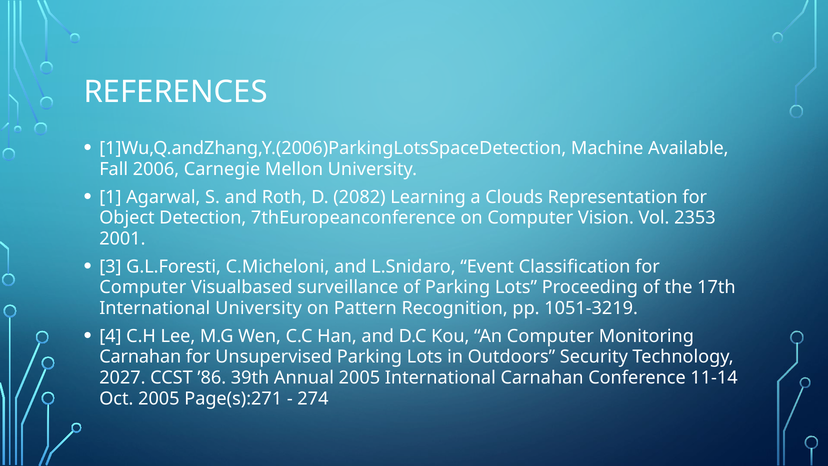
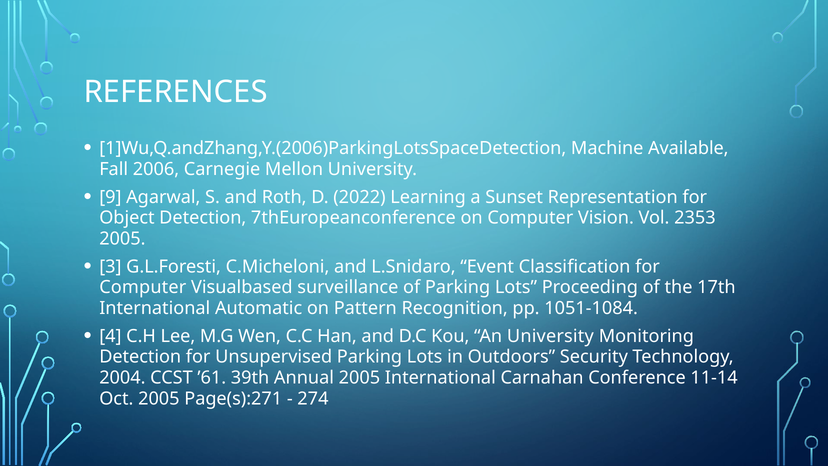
1: 1 -> 9
2082: 2082 -> 2022
Clouds: Clouds -> Sunset
2001 at (122, 239): 2001 -> 2005
International University: University -> Automatic
1051-3219: 1051-3219 -> 1051-1084
An Computer: Computer -> University
Carnahan at (140, 357): Carnahan -> Detection
2027: 2027 -> 2004
’86: ’86 -> ’61
